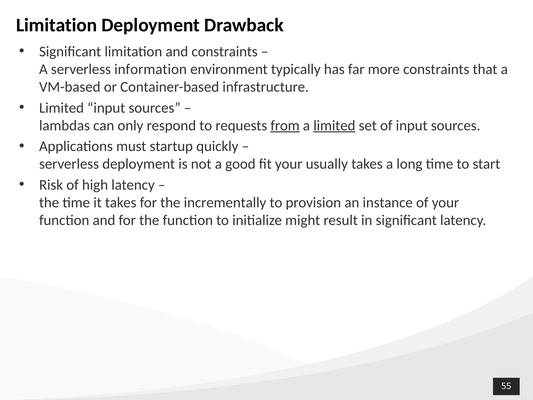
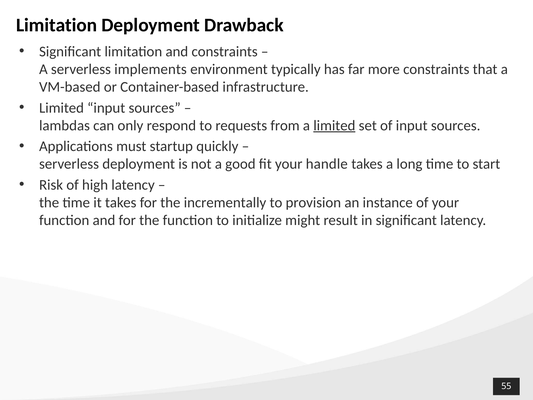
information: information -> implements
from underline: present -> none
usually: usually -> handle
